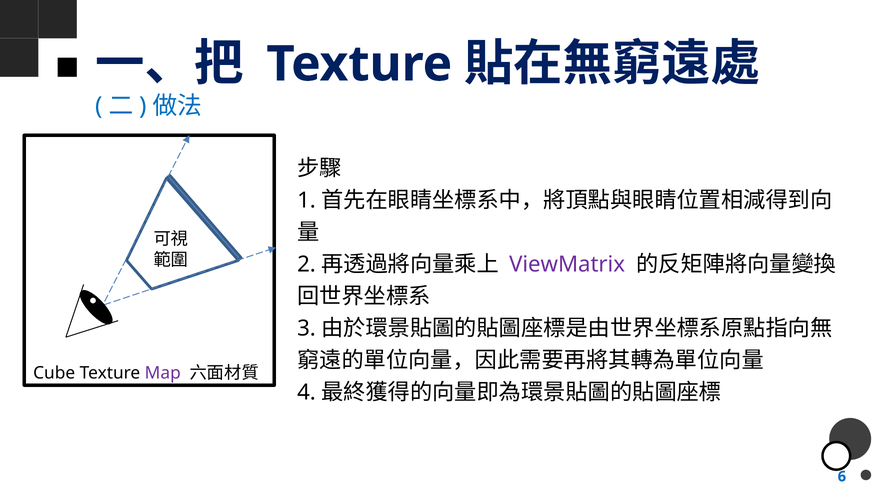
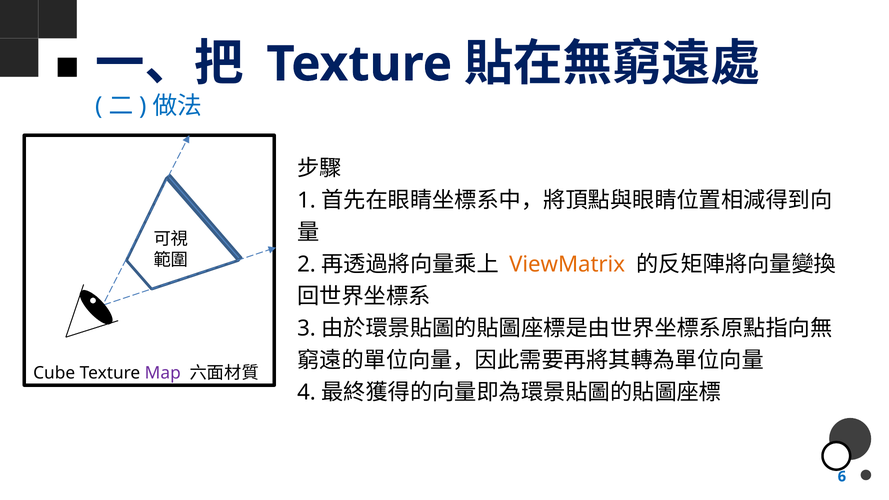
ViewMatrix colour: purple -> orange
